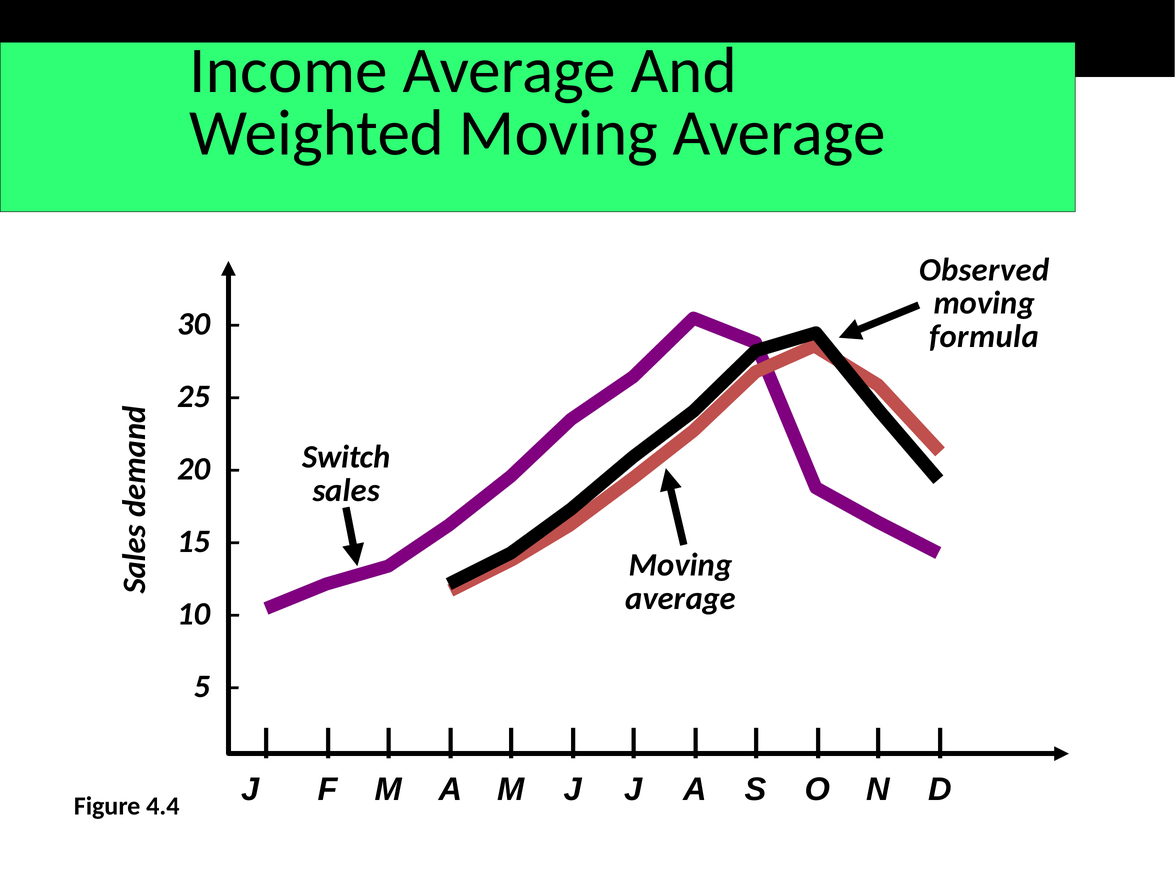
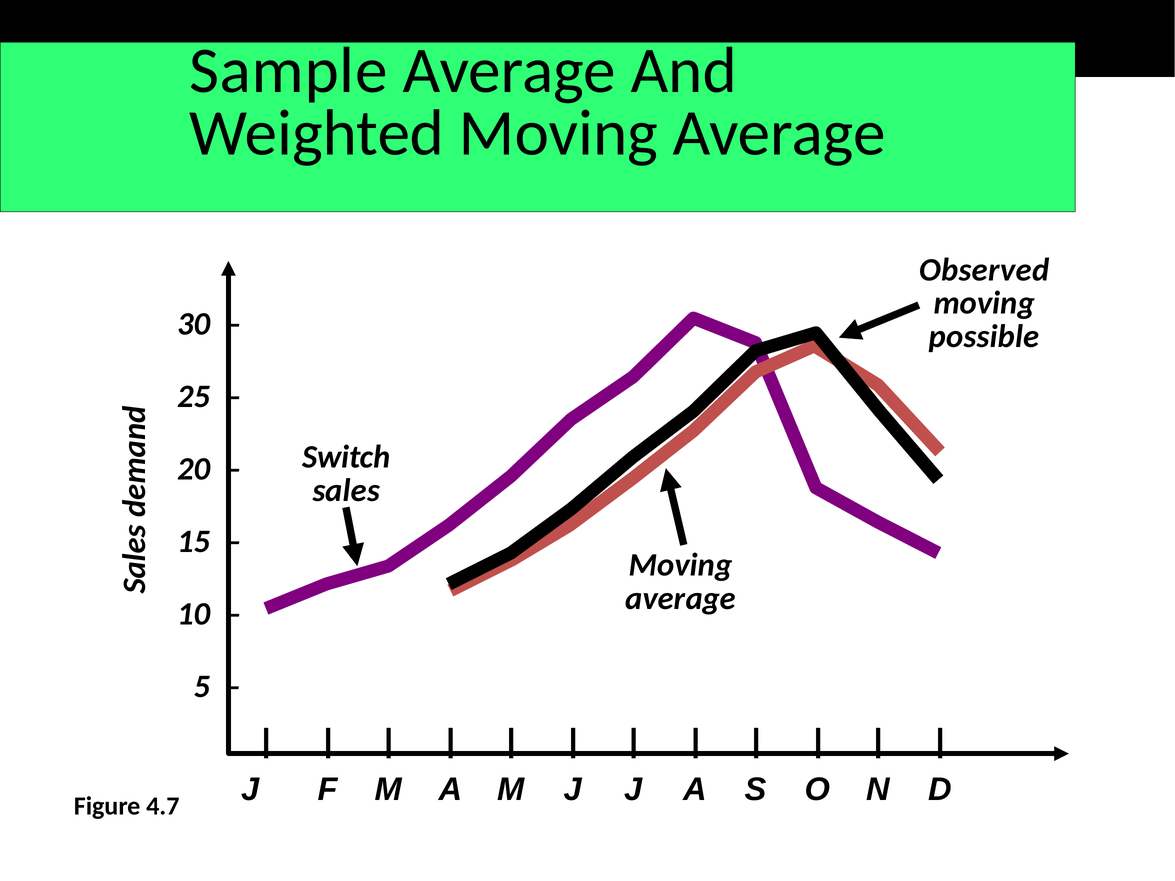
Income: Income -> Sample
formula: formula -> possible
4.4: 4.4 -> 4.7
